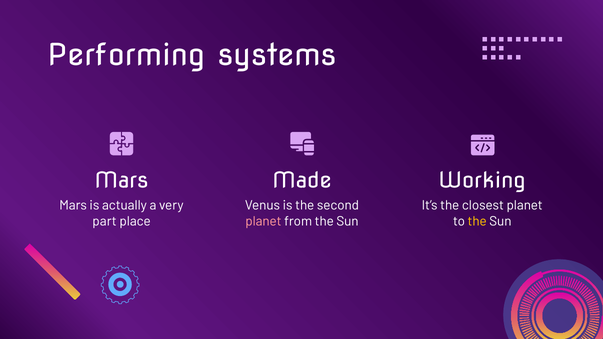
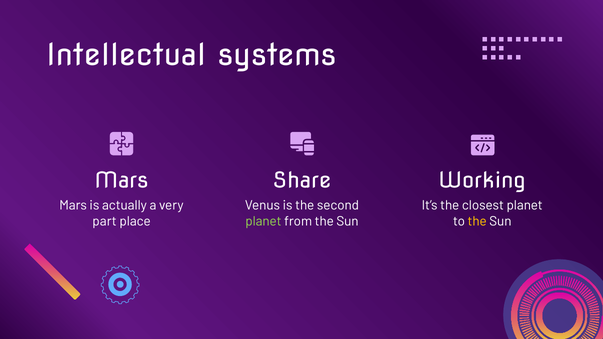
Performing: Performing -> Intellectual
Made: Made -> Share
planet at (263, 221) colour: pink -> light green
